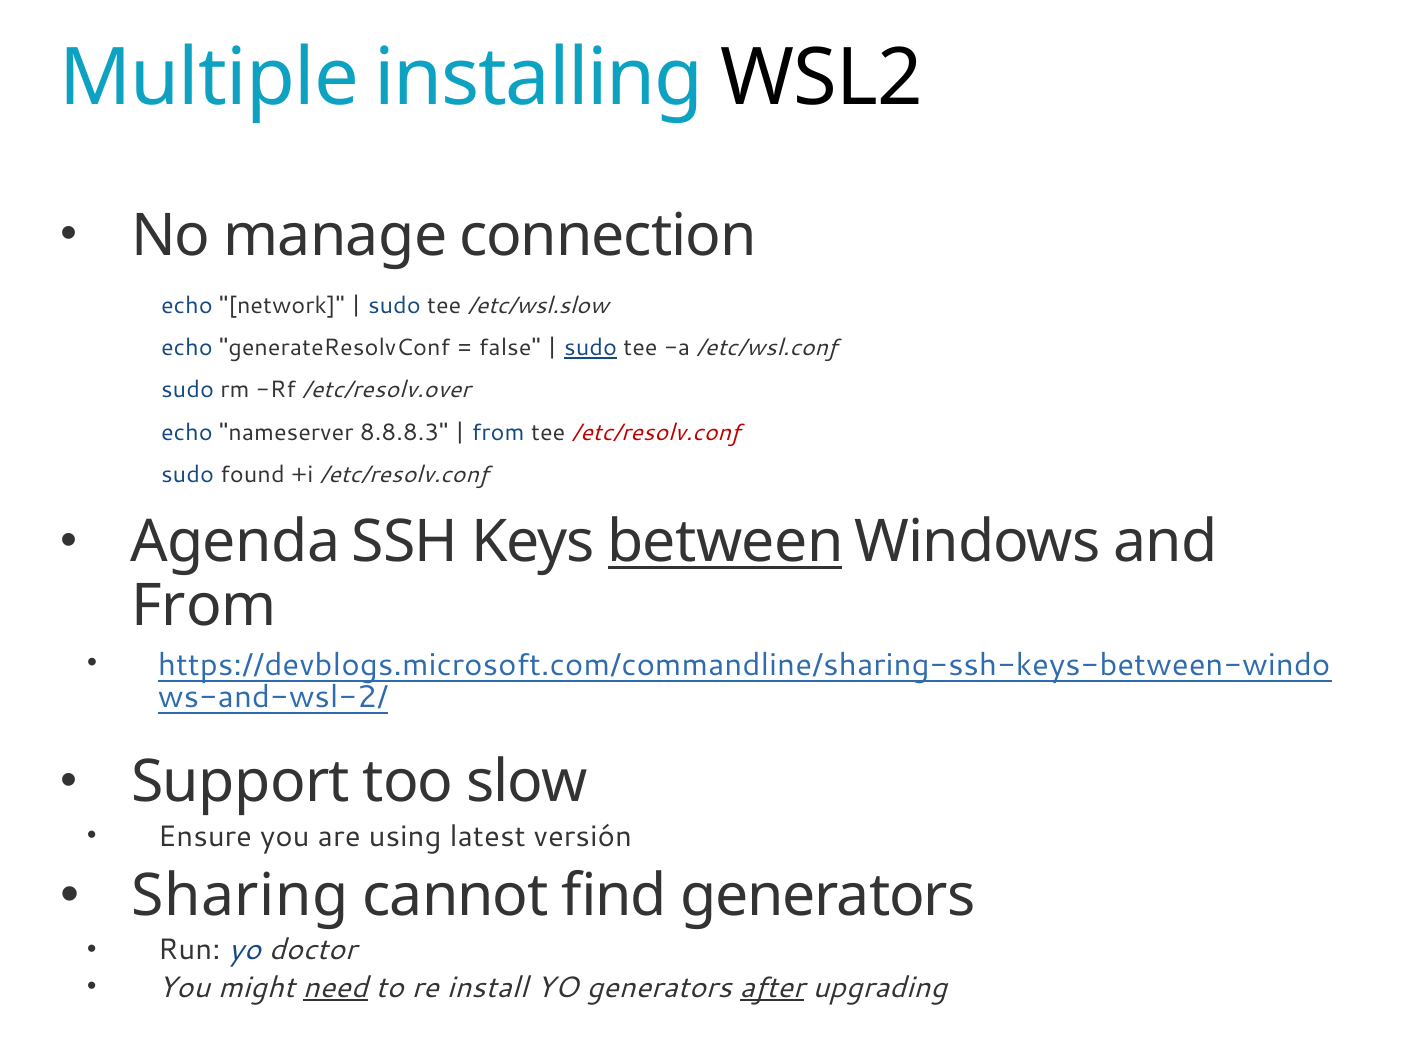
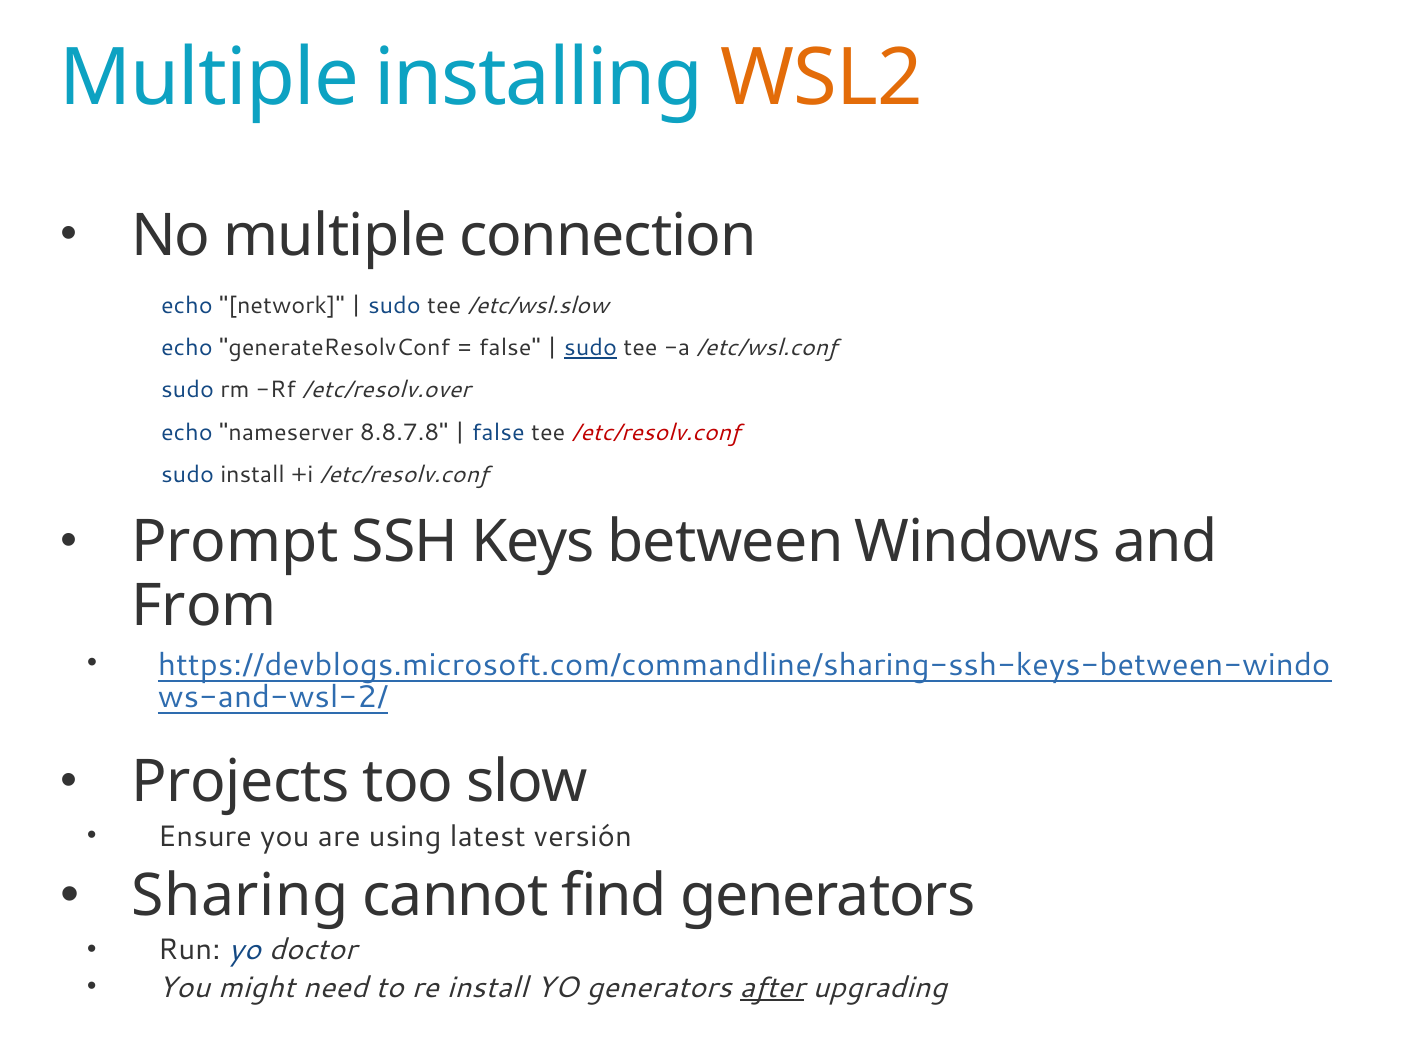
WSL2 colour: black -> orange
No manage: manage -> multiple
8.8.8.3: 8.8.8.3 -> 8.8.7.8
from at (498, 433): from -> false
sudo found: found -> install
Agenda: Agenda -> Prompt
between underline: present -> none
Support: Support -> Projects
need underline: present -> none
